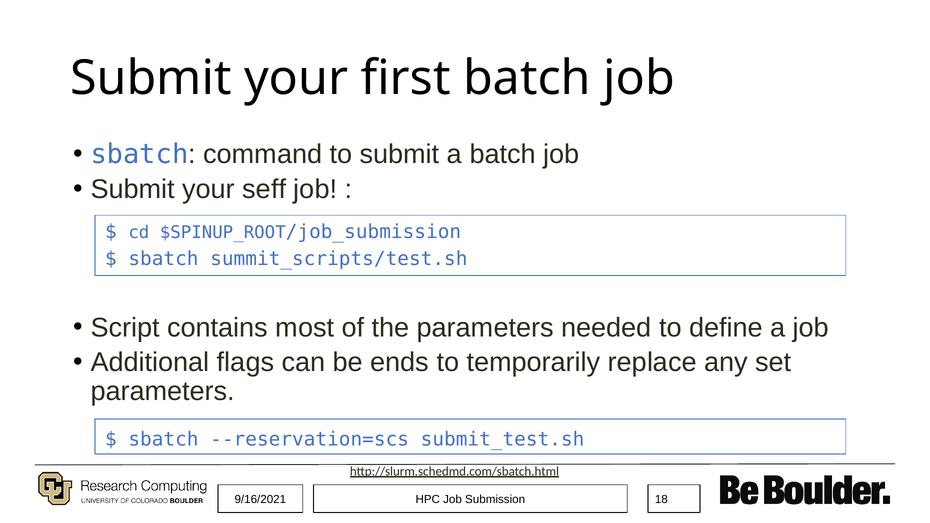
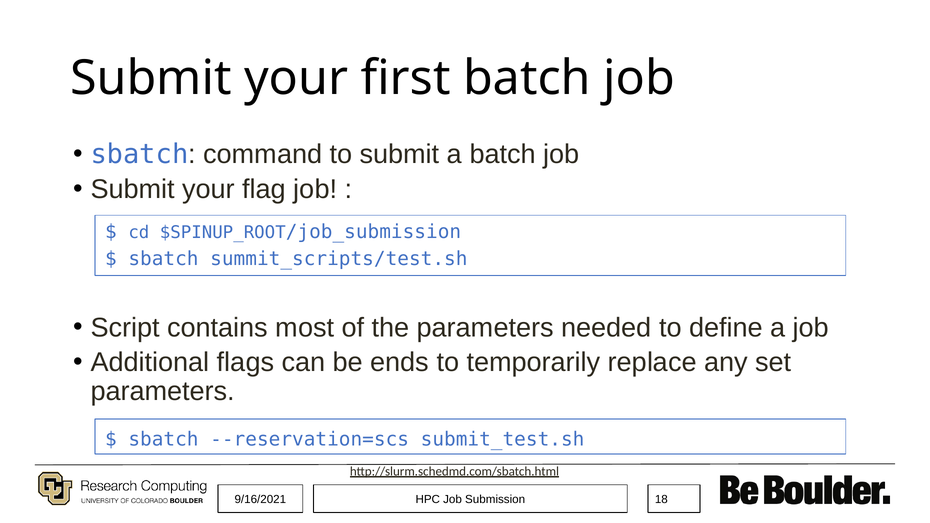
seff: seff -> flag
